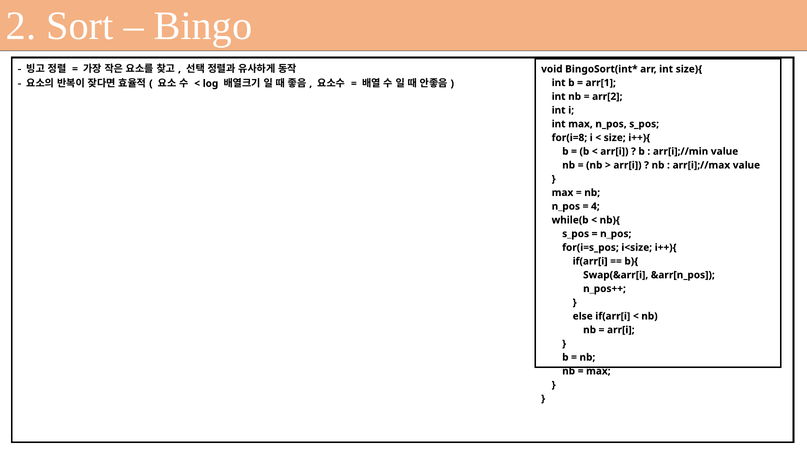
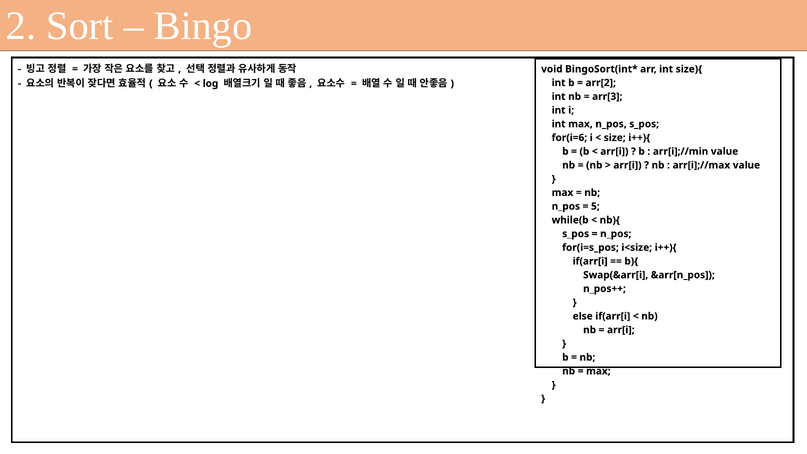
arr[1: arr[1 -> arr[2
arr[2: arr[2 -> arr[3
for(i=8: for(i=8 -> for(i=6
4: 4 -> 5
